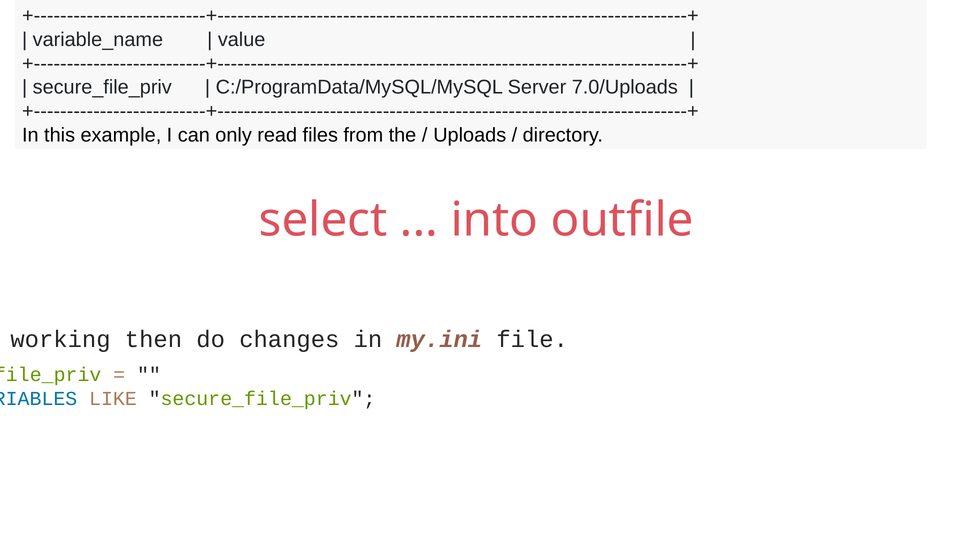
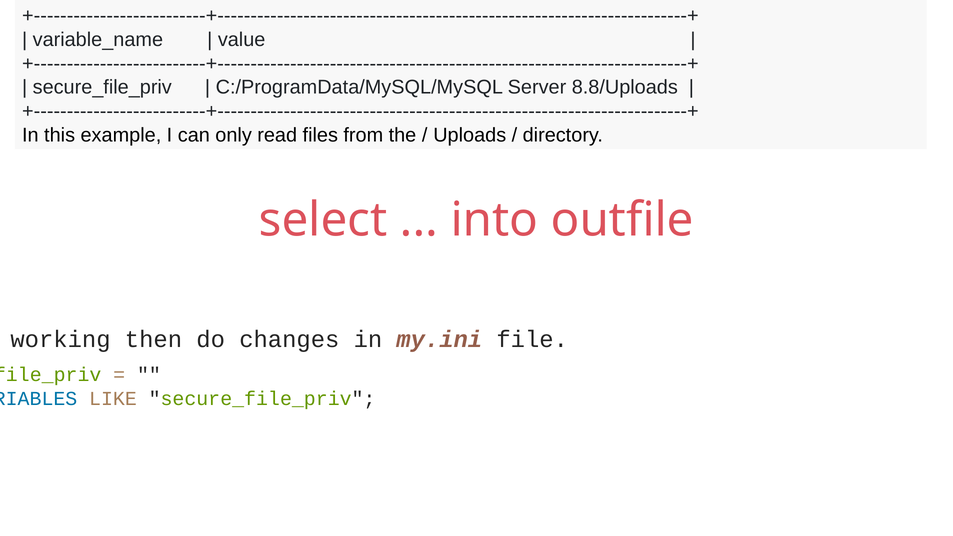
7.0/Uploads: 7.0/Uploads -> 8.8/Uploads
